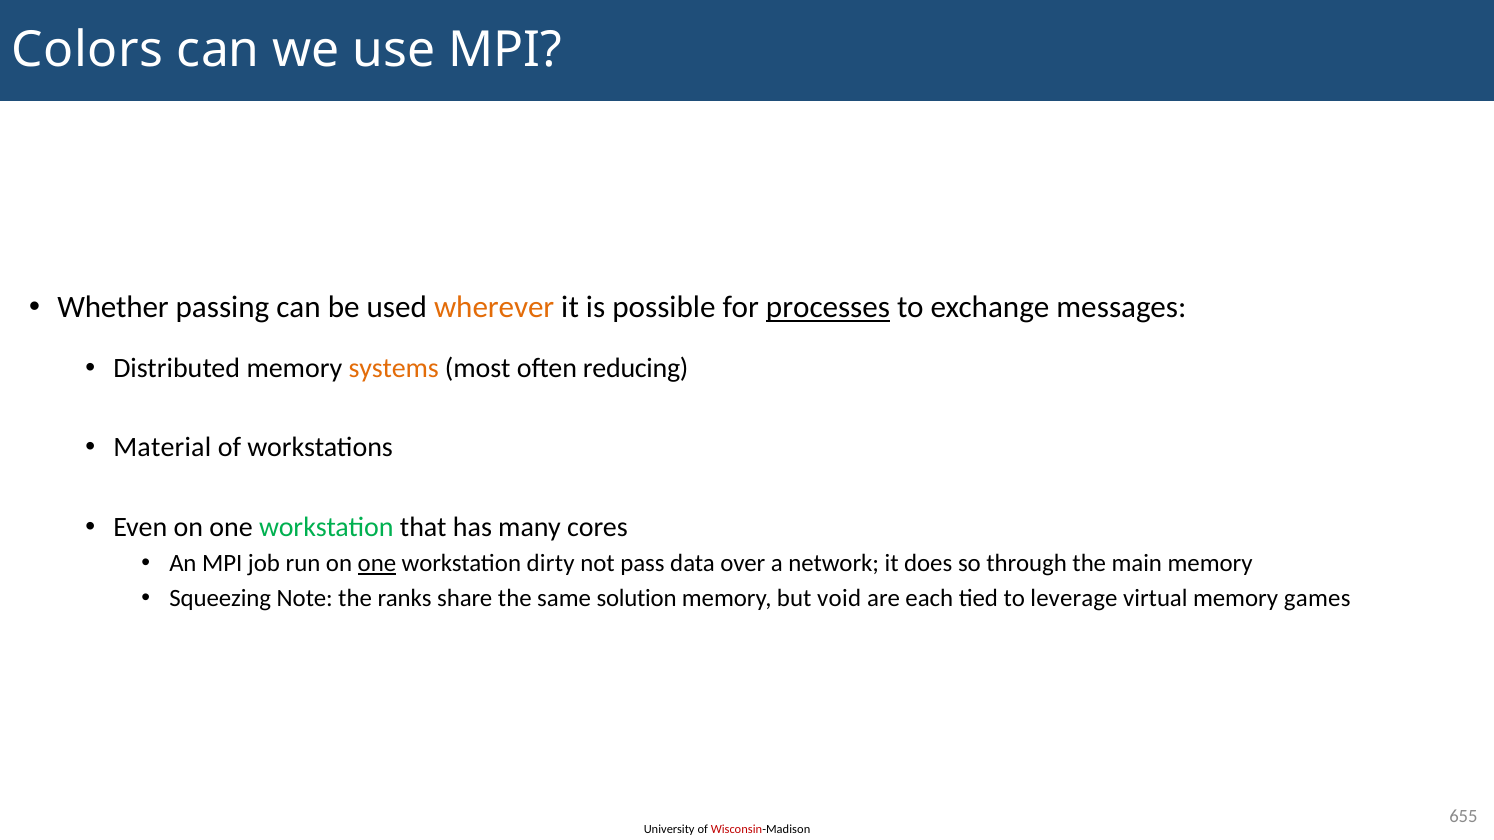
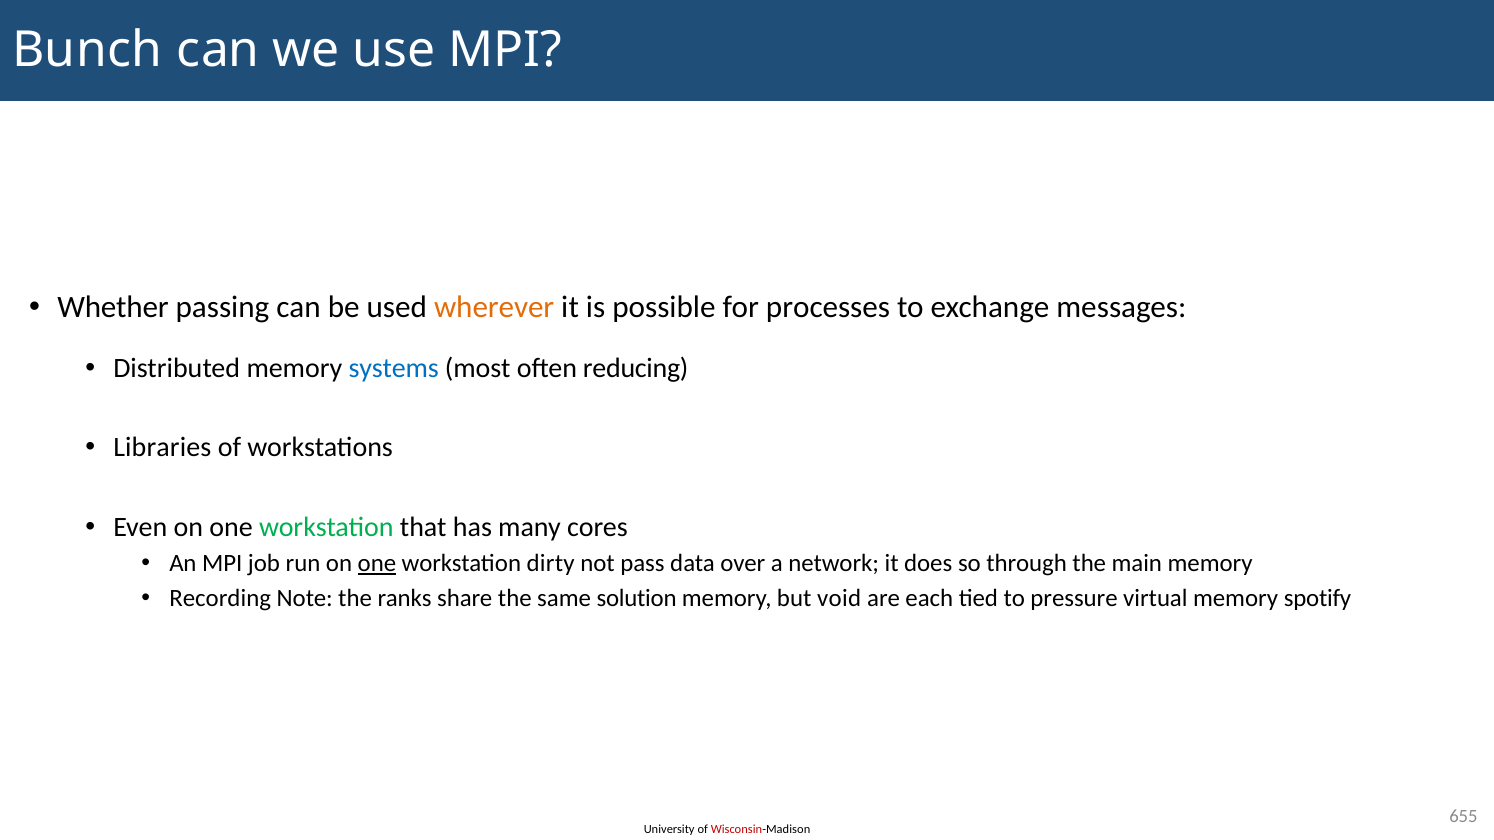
Colors: Colors -> Bunch
processes underline: present -> none
systems colour: orange -> blue
Material: Material -> Libraries
Squeezing: Squeezing -> Recording
leverage: leverage -> pressure
games: games -> spotify
